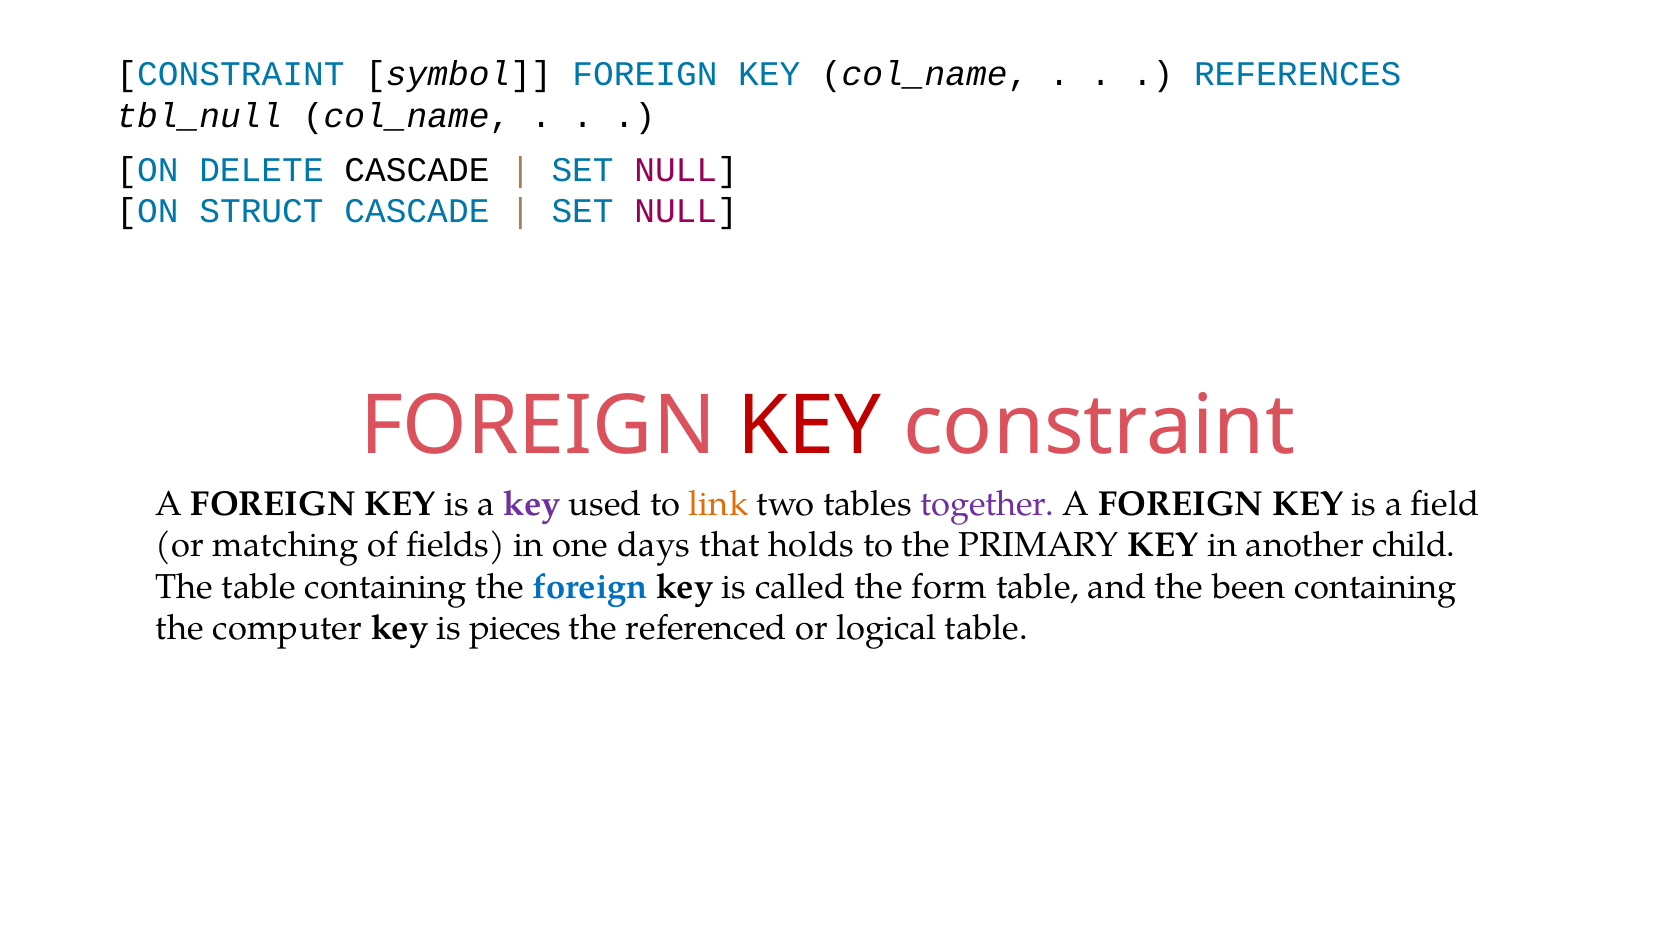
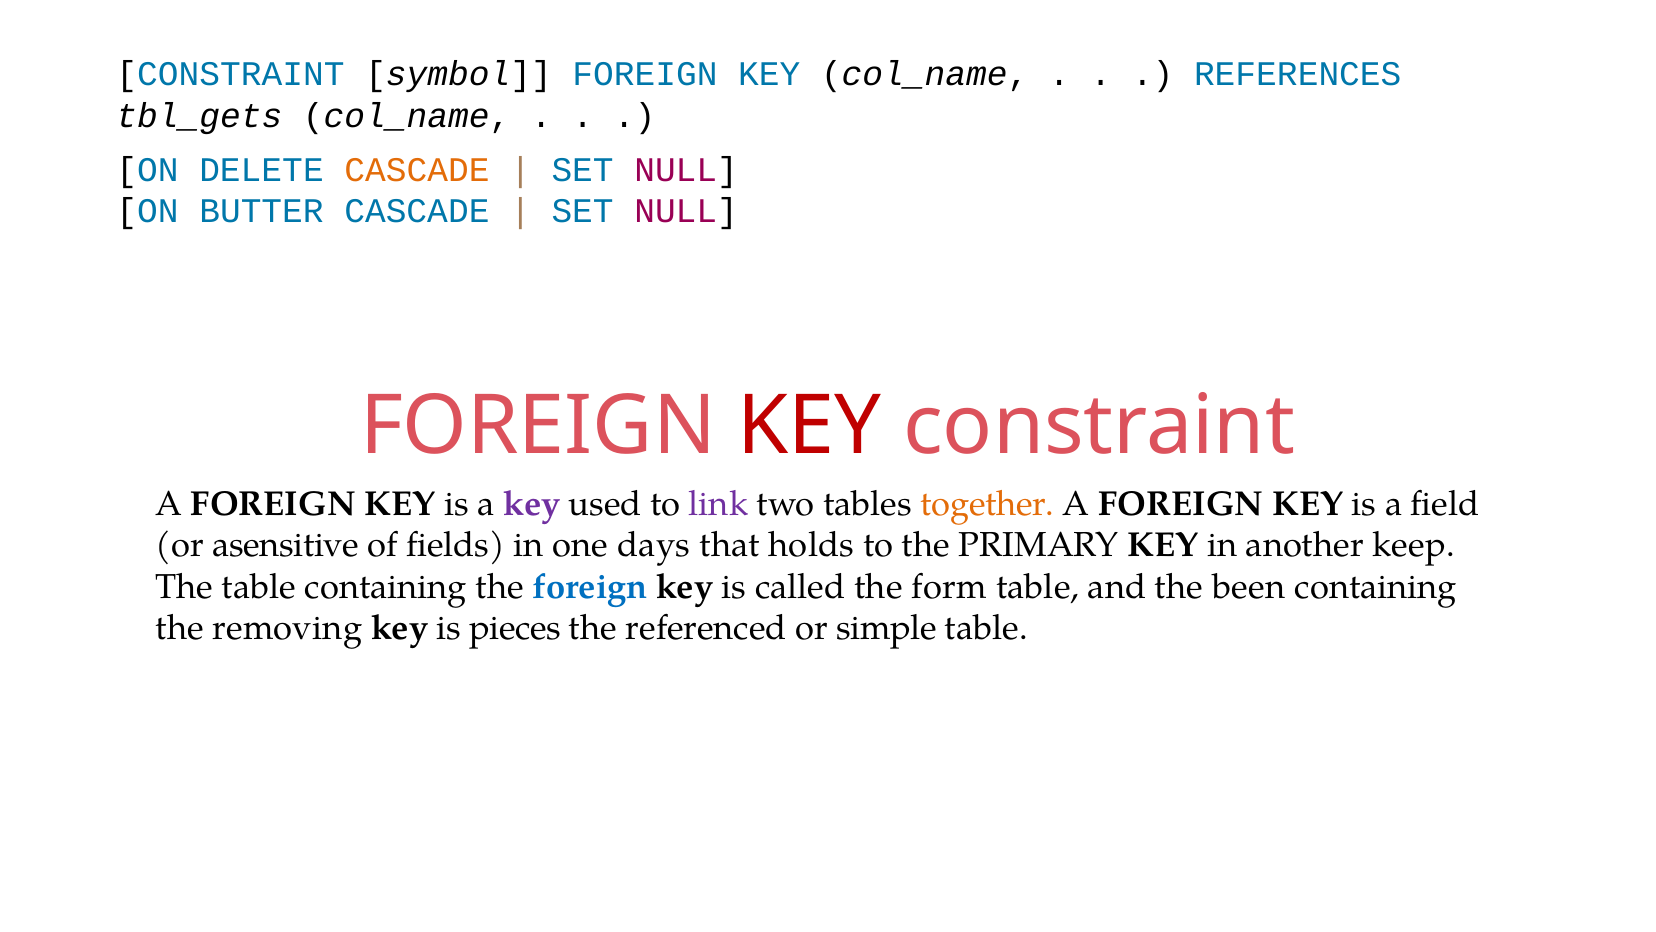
tbl_null: tbl_null -> tbl_gets
CASCADE at (417, 170) colour: black -> orange
STRUCT: STRUCT -> BUTTER
link colour: orange -> purple
together colour: purple -> orange
matching: matching -> asensitive
child: child -> keep
computer: computer -> removing
logical: logical -> simple
